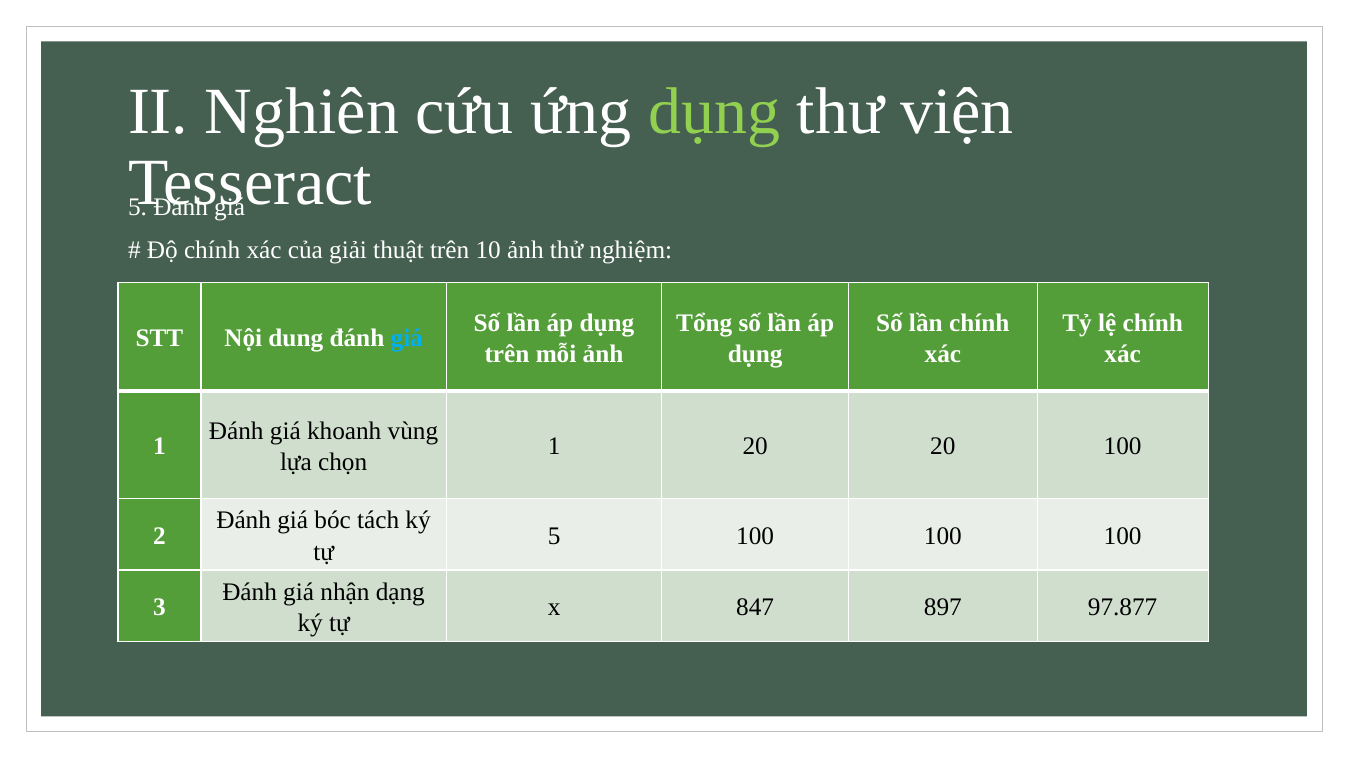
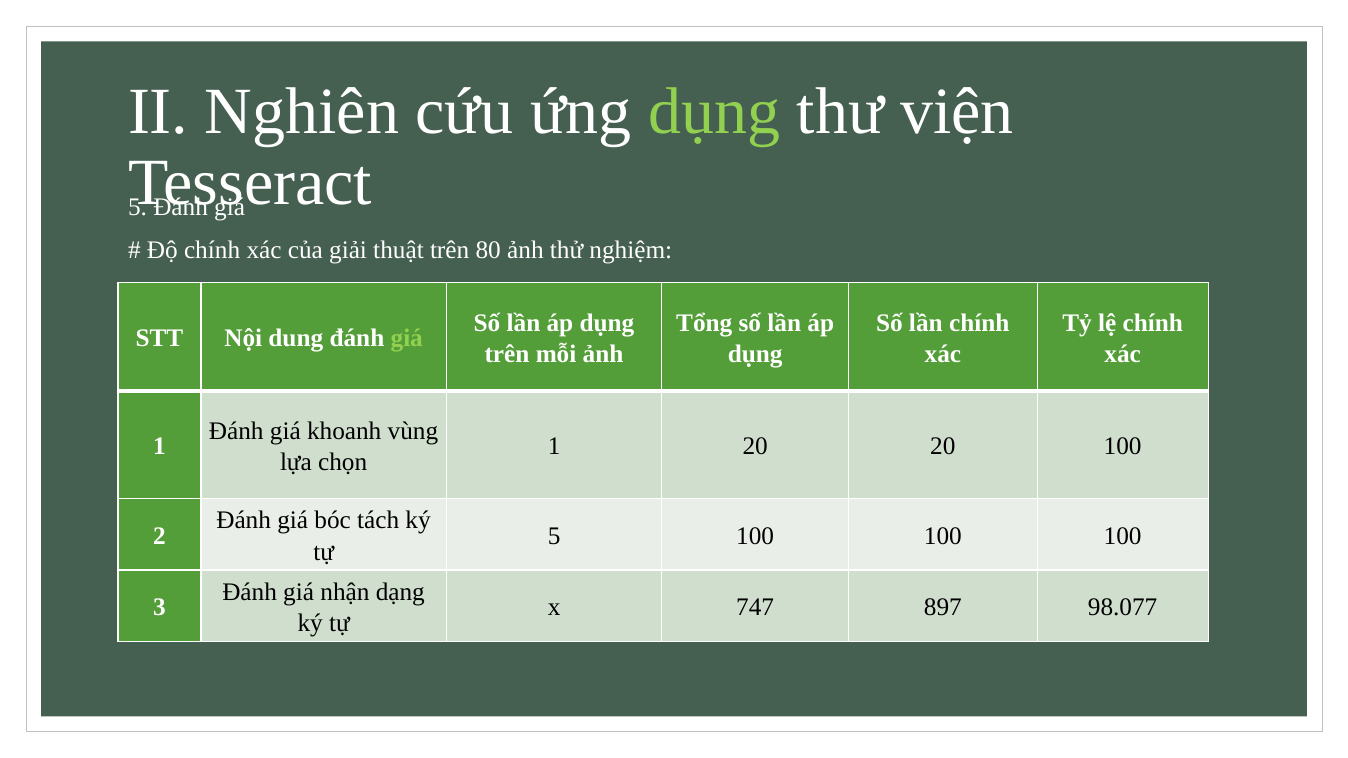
10: 10 -> 80
giá at (407, 339) colour: light blue -> light green
847: 847 -> 747
97.877: 97.877 -> 98.077
